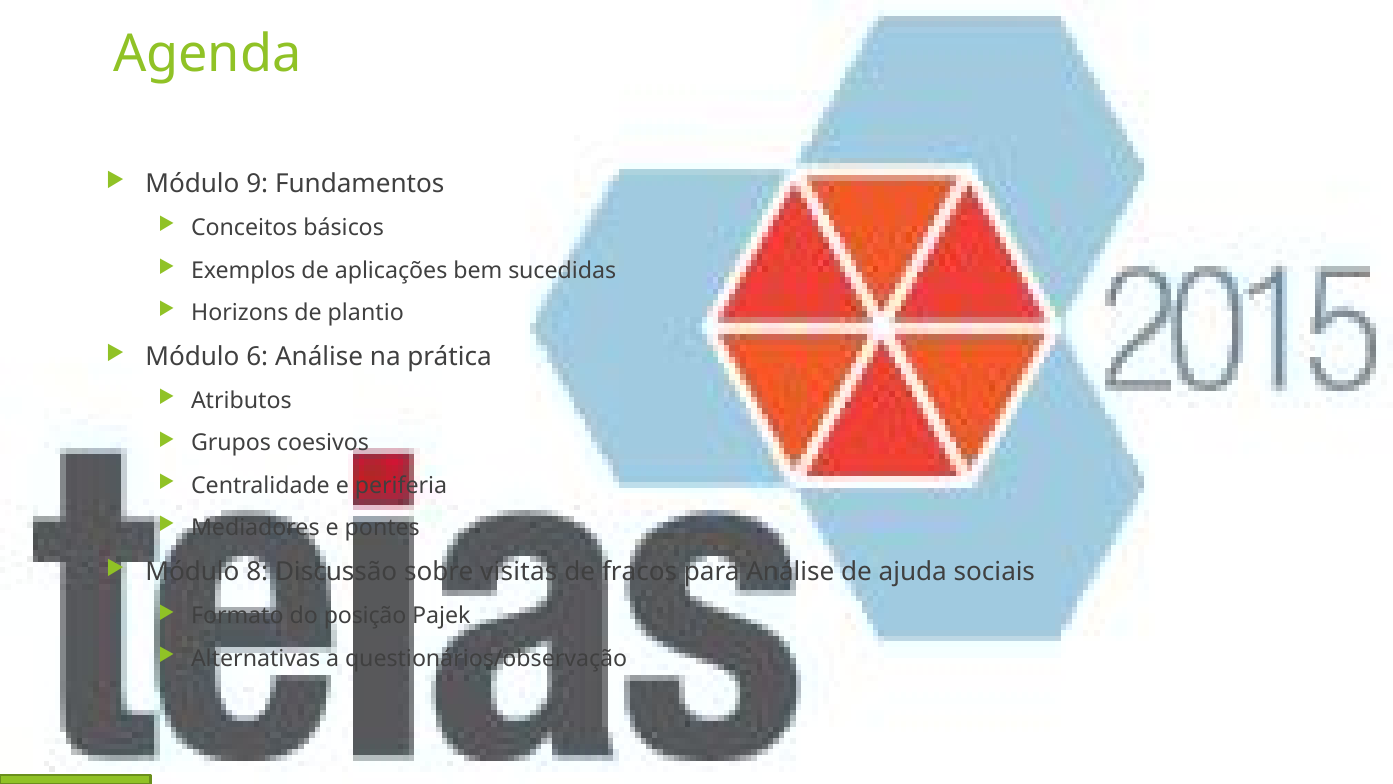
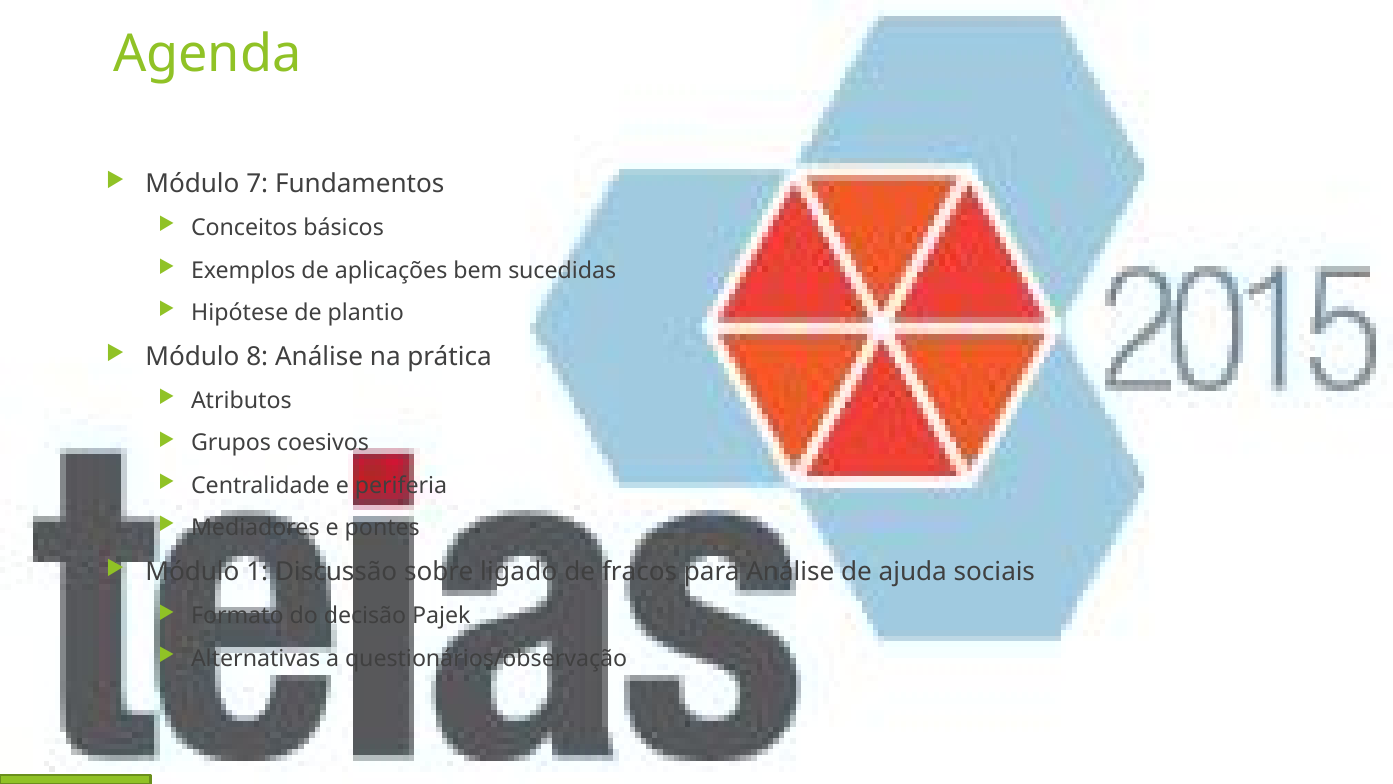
9: 9 -> 7
Horizons: Horizons -> Hipótese
6: 6 -> 8
8: 8 -> 1
visitas: visitas -> ligado
posição: posição -> decisão
